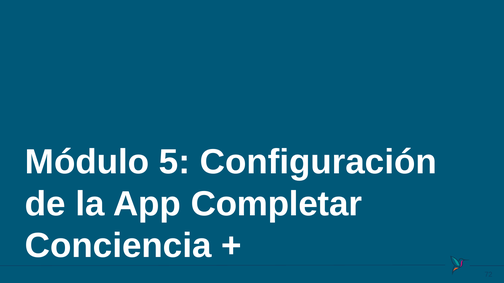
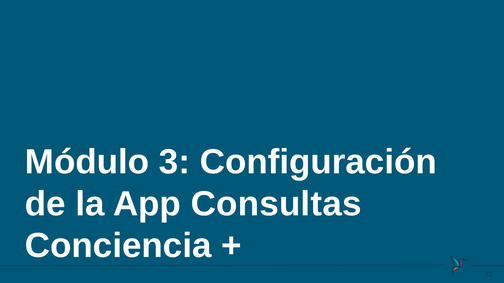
5: 5 -> 3
Completar: Completar -> Consultas
